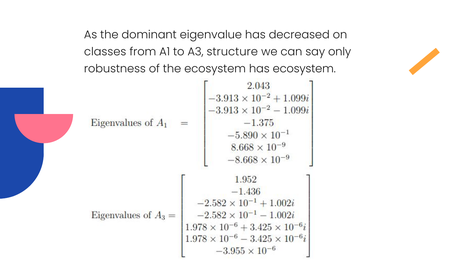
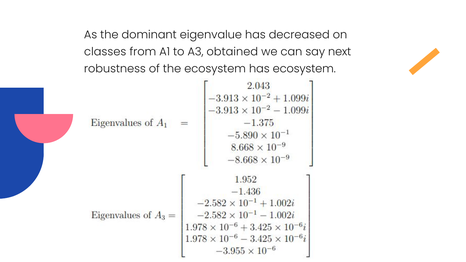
structure: structure -> obtained
only: only -> next
